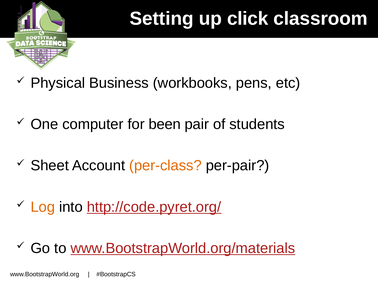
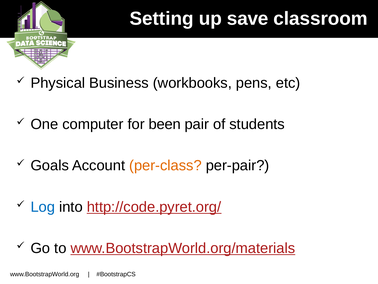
click: click -> save
Sheet: Sheet -> Goals
Log colour: orange -> blue
